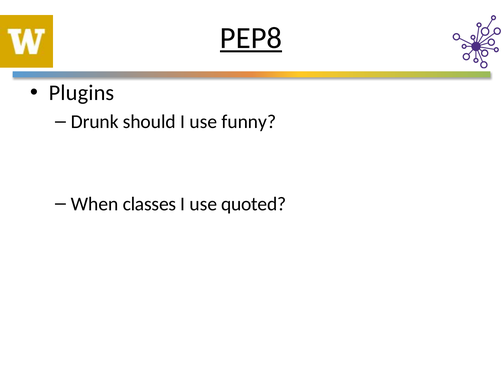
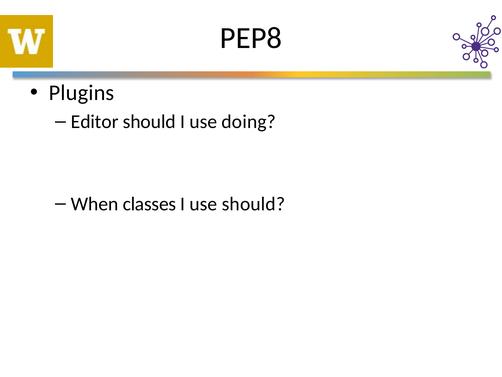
PEP8 underline: present -> none
Drunk: Drunk -> Editor
funny: funny -> doing
use quoted: quoted -> should
